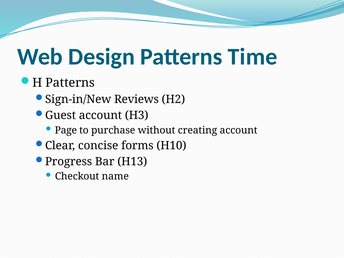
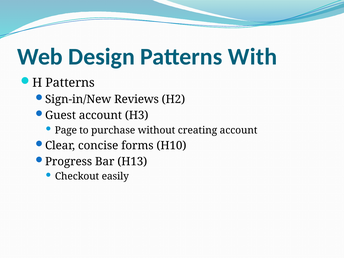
Time: Time -> With
name: name -> easily
